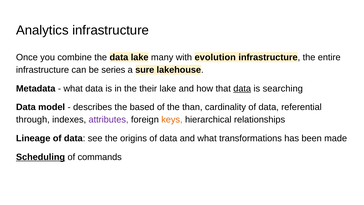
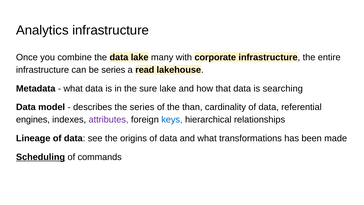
evolution: evolution -> corporate
sure: sure -> read
their: their -> sure
data at (242, 88) underline: present -> none
the based: based -> series
through: through -> engines
keys colour: orange -> blue
